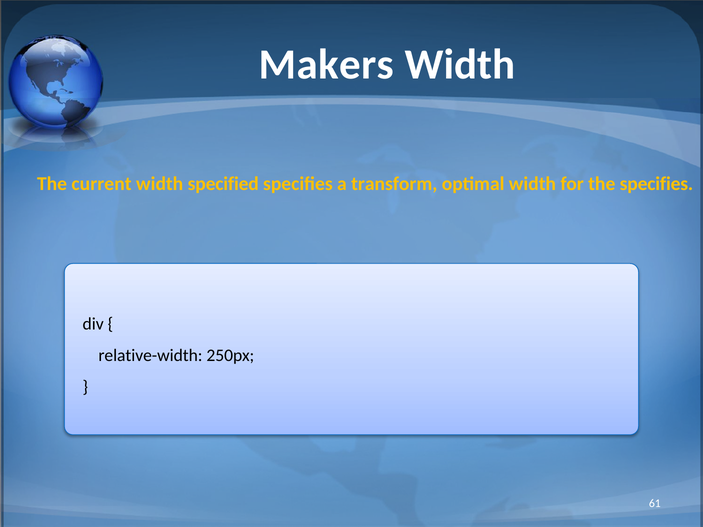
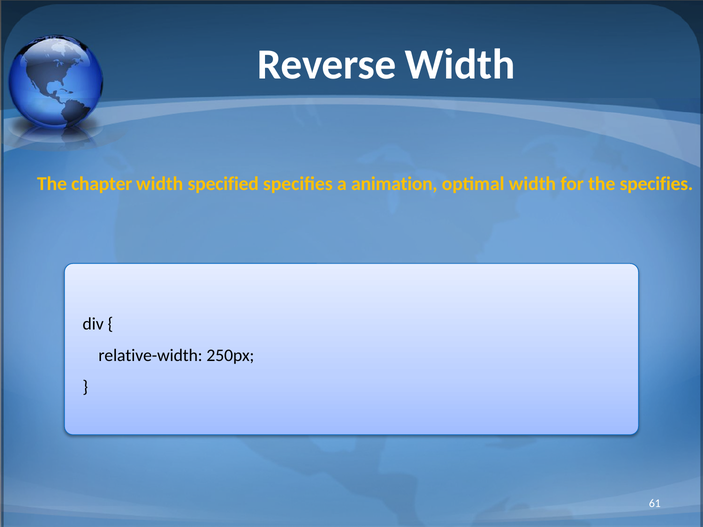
Makers: Makers -> Reverse
current: current -> chapter
transform: transform -> animation
